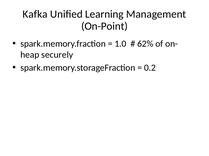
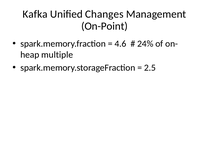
Learning: Learning -> Changes
1.0: 1.0 -> 4.6
62%: 62% -> 24%
securely: securely -> multiple
0.2: 0.2 -> 2.5
